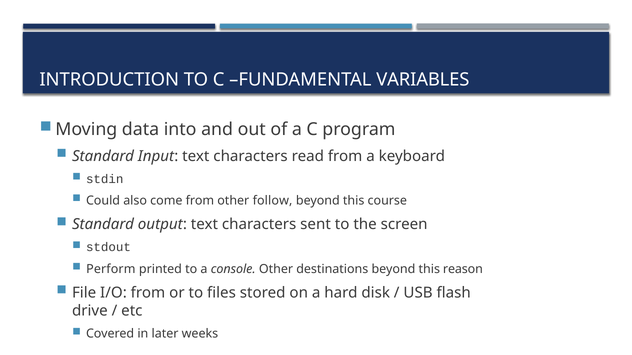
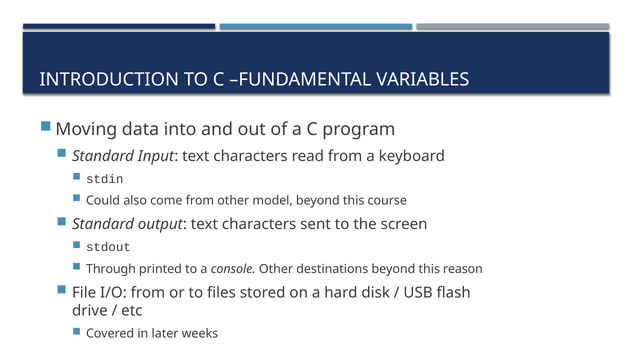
follow: follow -> model
Perform: Perform -> Through
